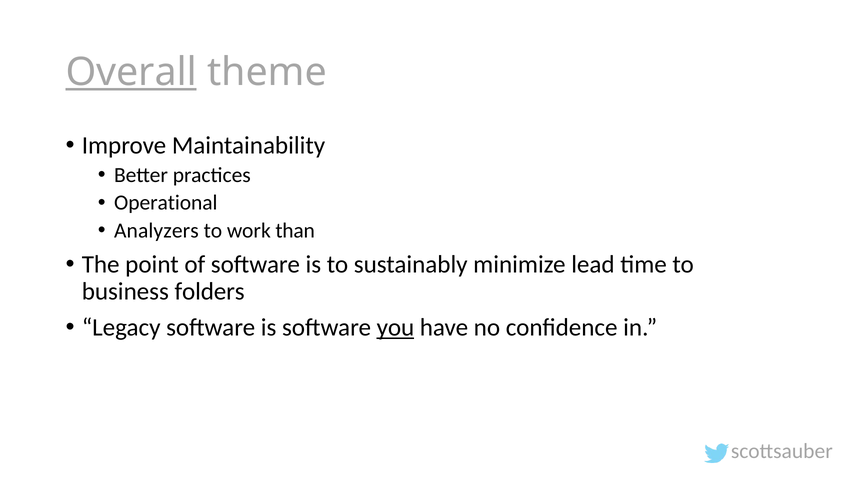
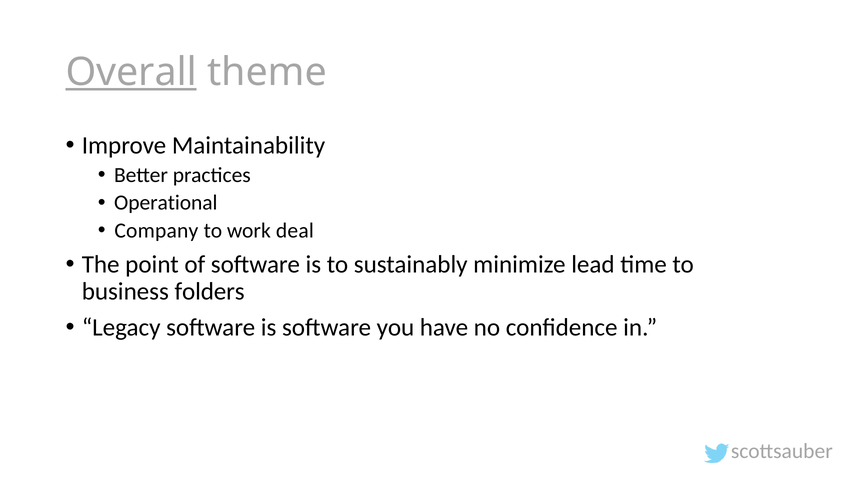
Analyzers: Analyzers -> Company
than: than -> deal
you underline: present -> none
